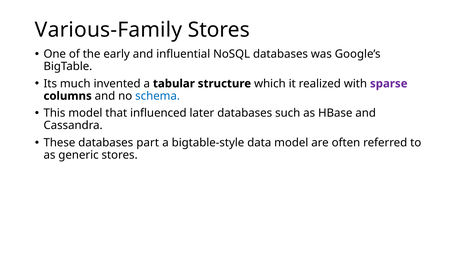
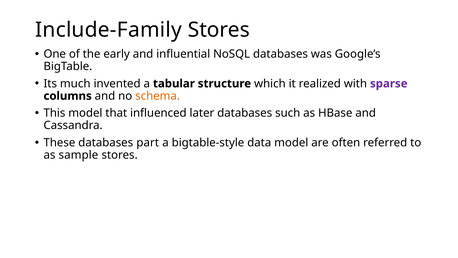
Various-Family: Various-Family -> Include-Family
schema colour: blue -> orange
generic: generic -> sample
